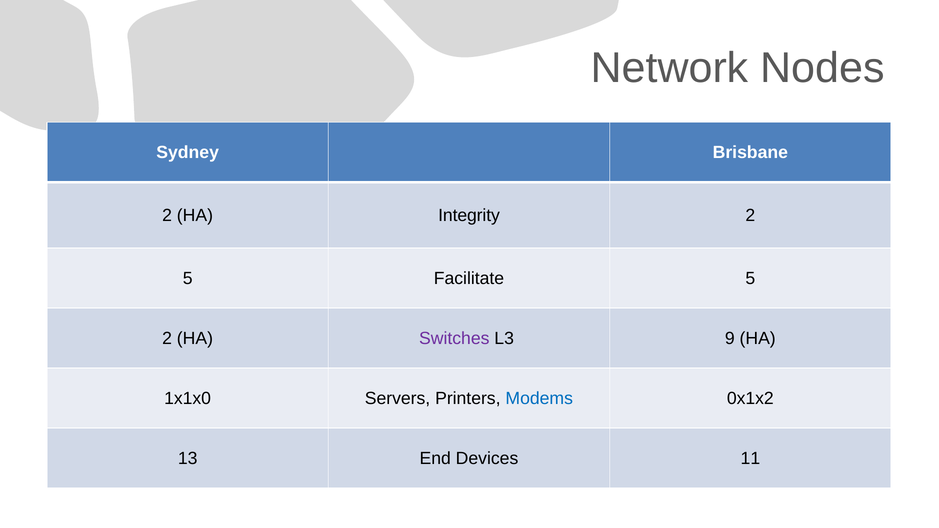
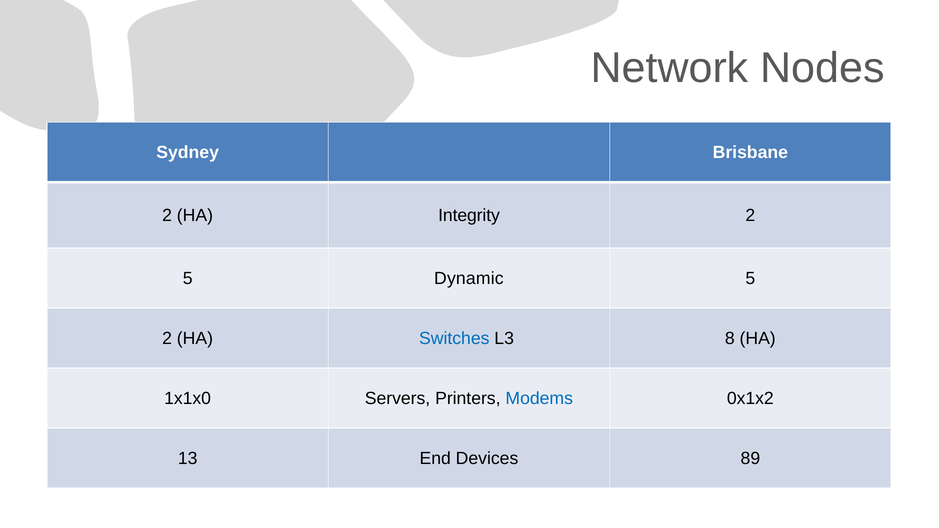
Facilitate: Facilitate -> Dynamic
Switches colour: purple -> blue
9: 9 -> 8
11: 11 -> 89
